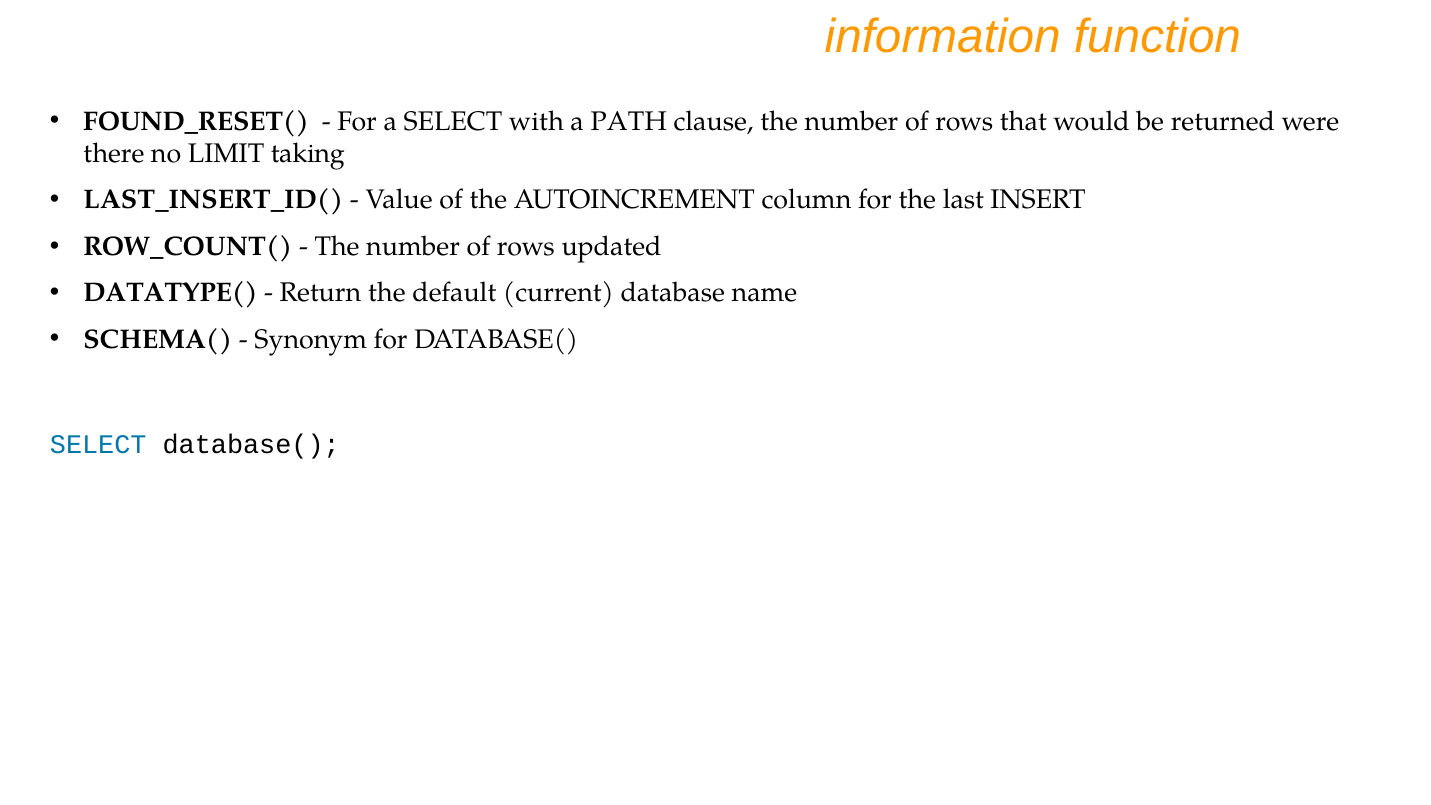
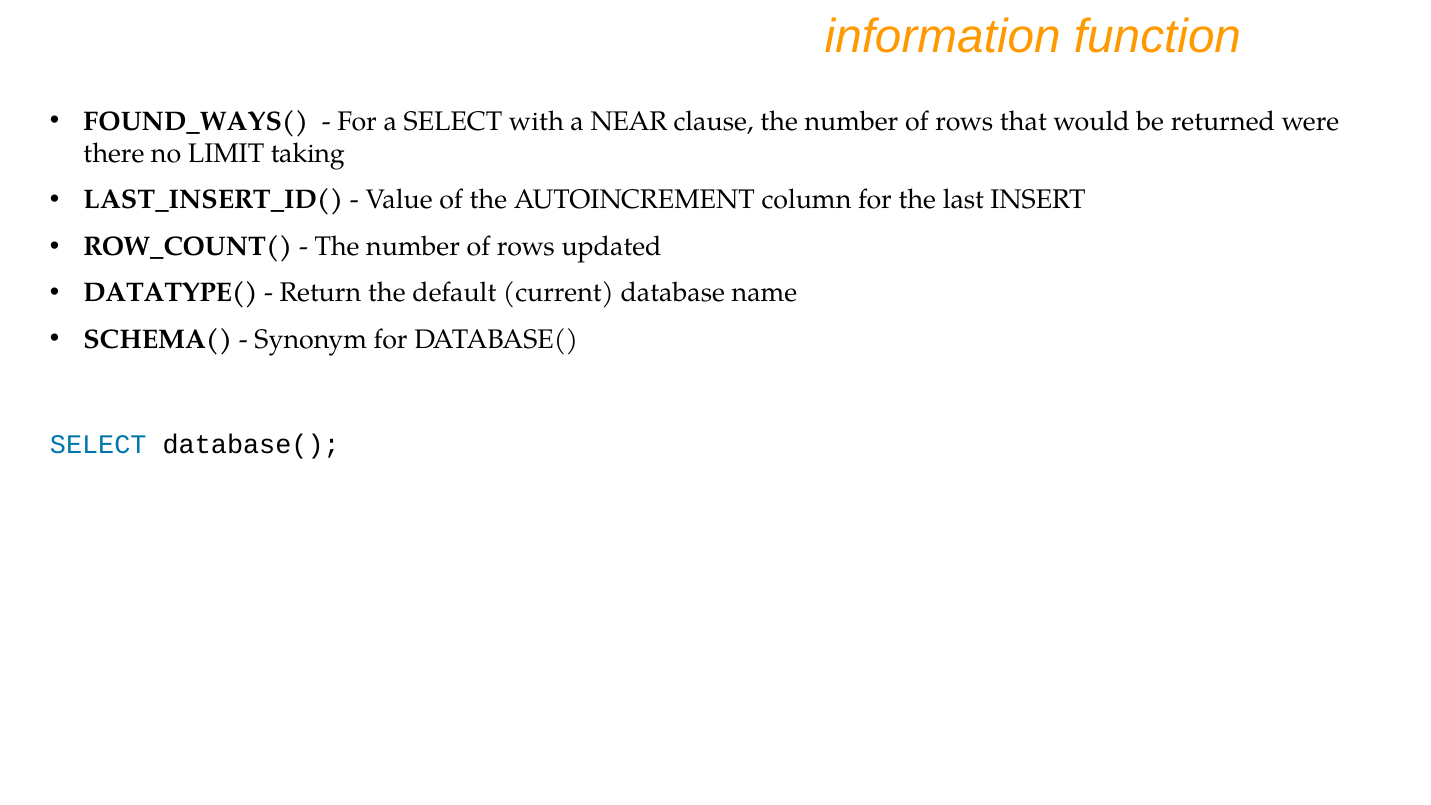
FOUND_RESET(: FOUND_RESET( -> FOUND_WAYS(
PATH: PATH -> NEAR
